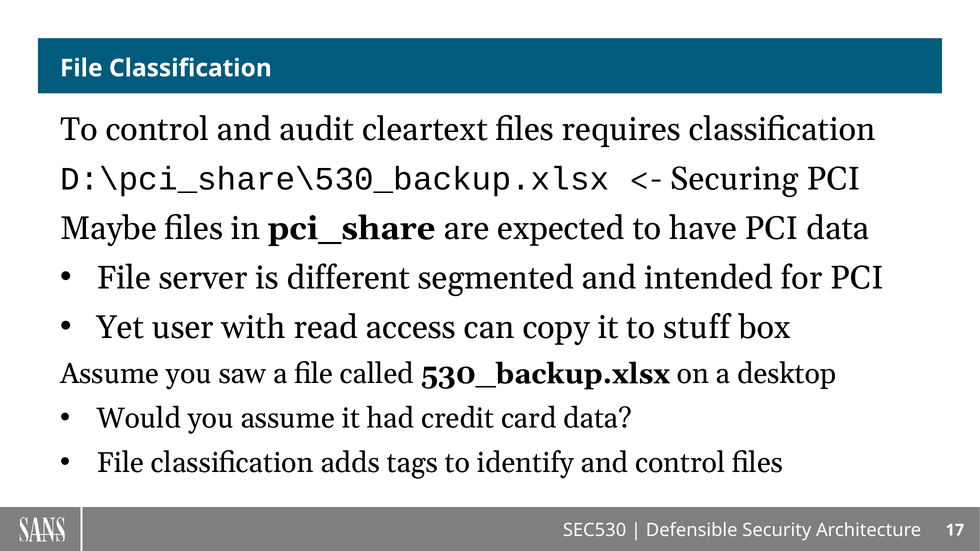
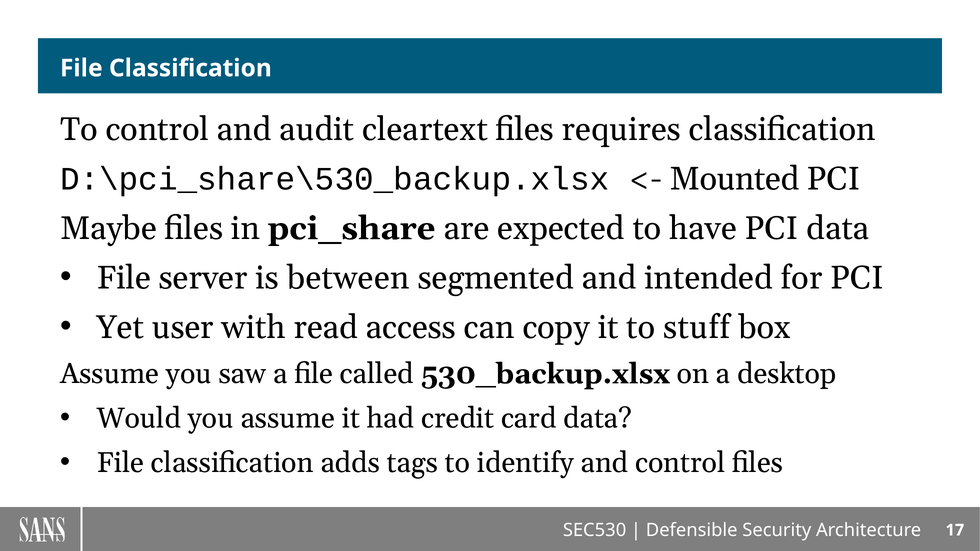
Securing: Securing -> Mounted
different: different -> between
